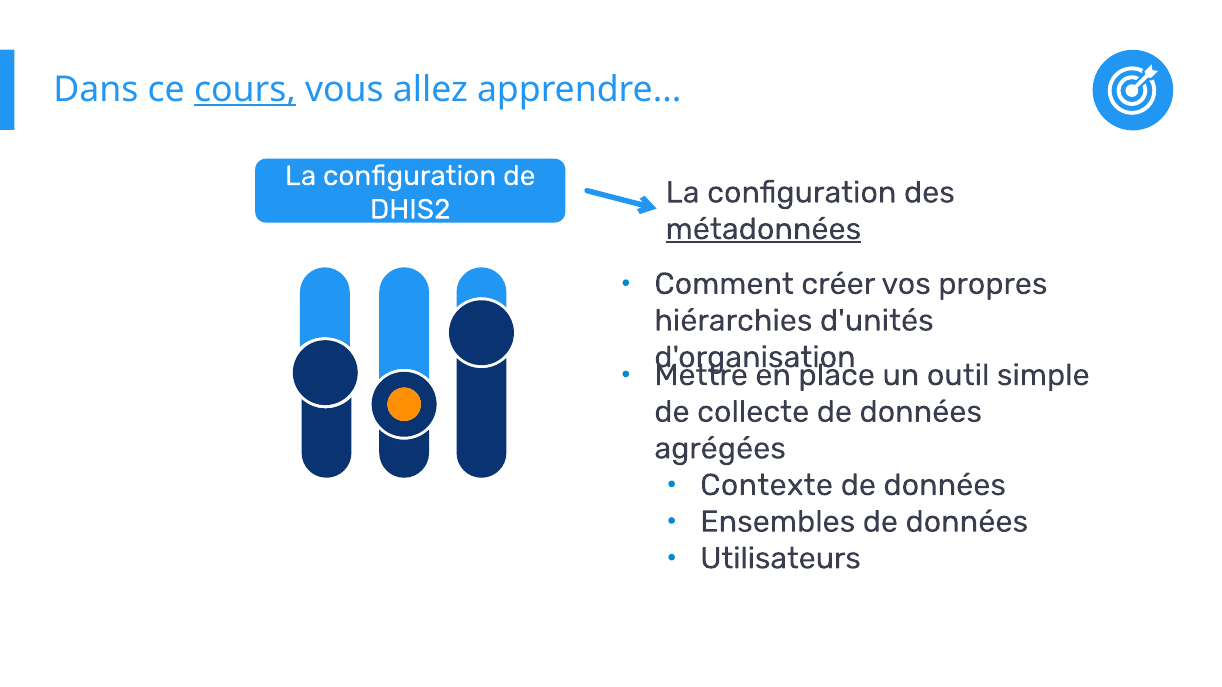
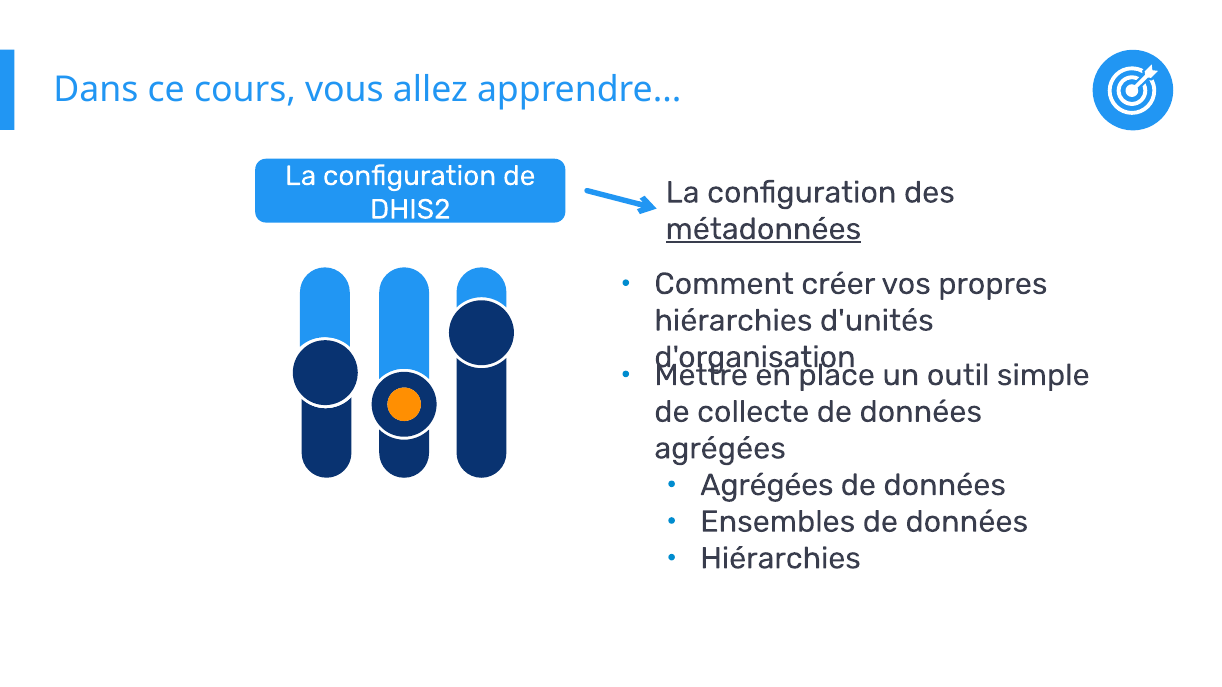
cours underline: present -> none
Contexte at (767, 485): Contexte -> Agrégées
Utilisateurs at (781, 559): Utilisateurs -> Hiérarchies
